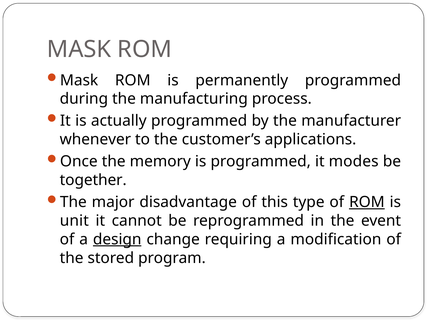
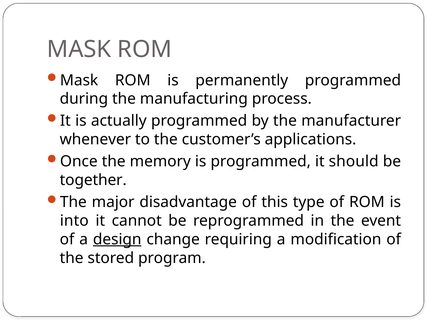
modes: modes -> should
ROM at (367, 202) underline: present -> none
unit: unit -> into
